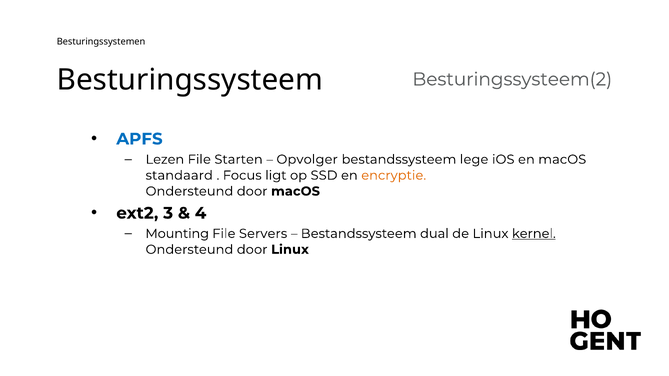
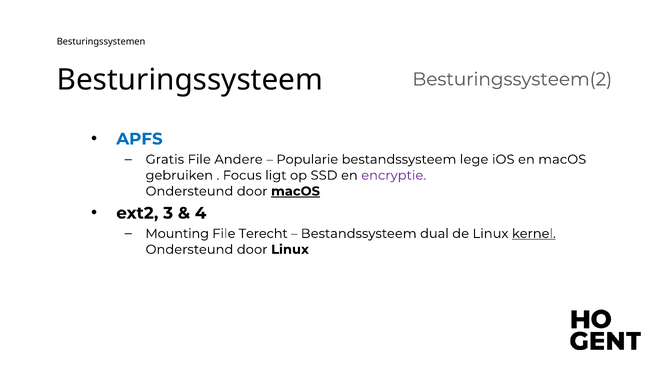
Lezen: Lezen -> Gratis
Starten: Starten -> Andere
Opvolger: Opvolger -> Popularie
standaard: standaard -> gebruiken
encryptie colour: orange -> purple
macOS at (296, 191) underline: none -> present
Servers: Servers -> Terecht
